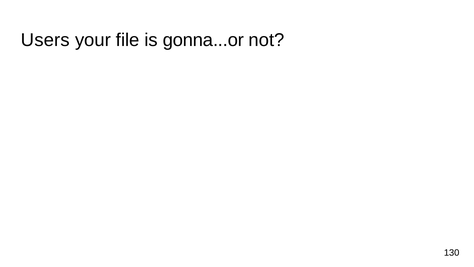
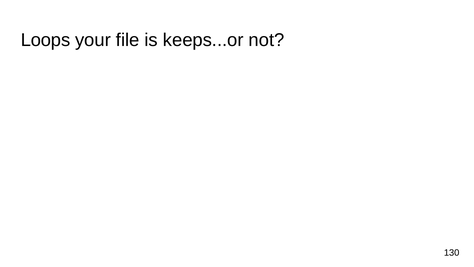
Users: Users -> Loops
gonna...or: gonna...or -> keeps...or
